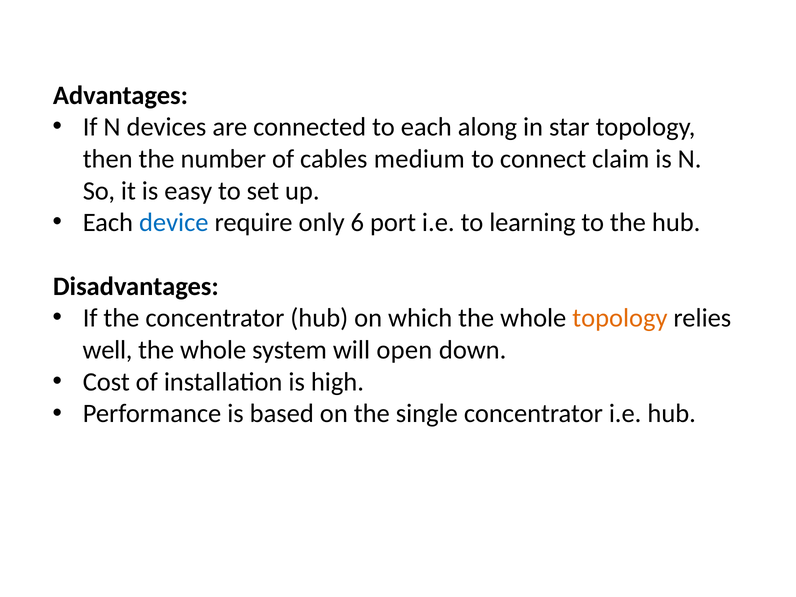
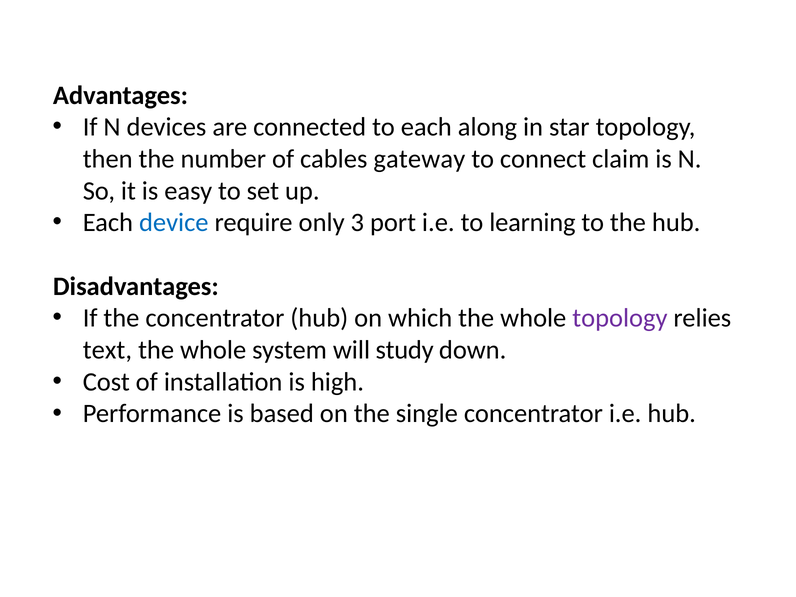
medium: medium -> gateway
6: 6 -> 3
topology at (620, 318) colour: orange -> purple
well: well -> text
open: open -> study
